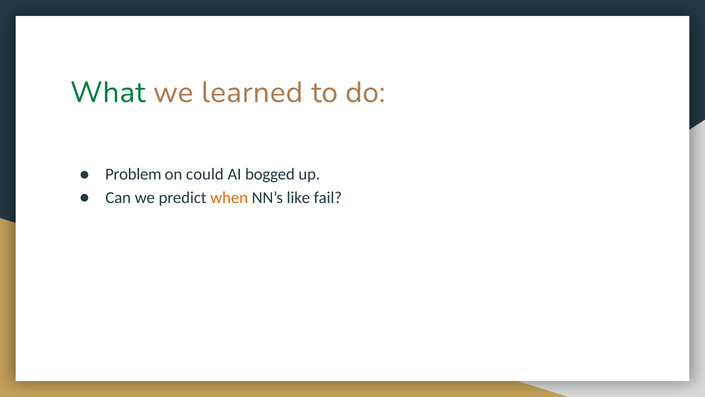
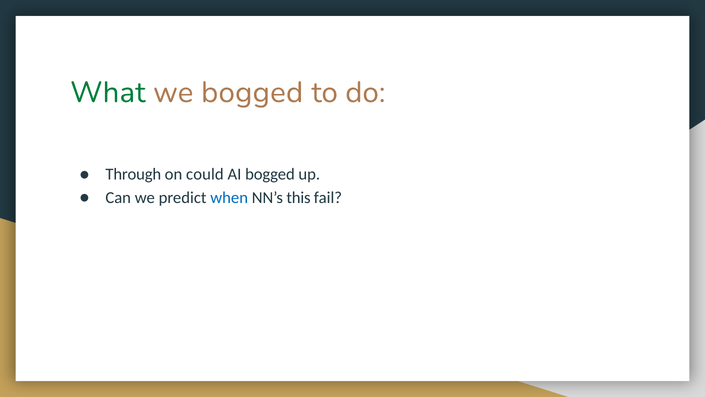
we learned: learned -> bogged
Problem: Problem -> Through
when colour: orange -> blue
like: like -> this
